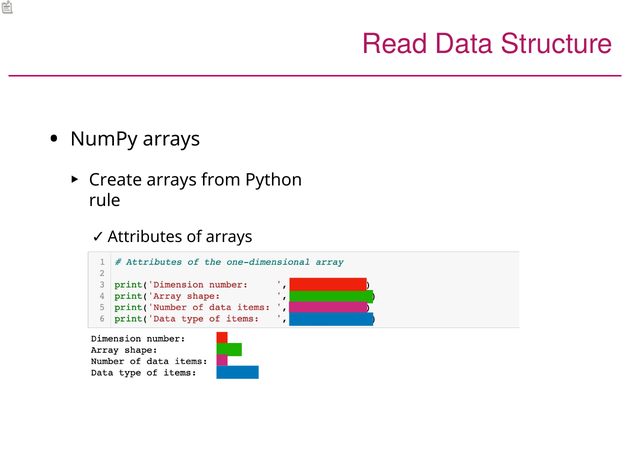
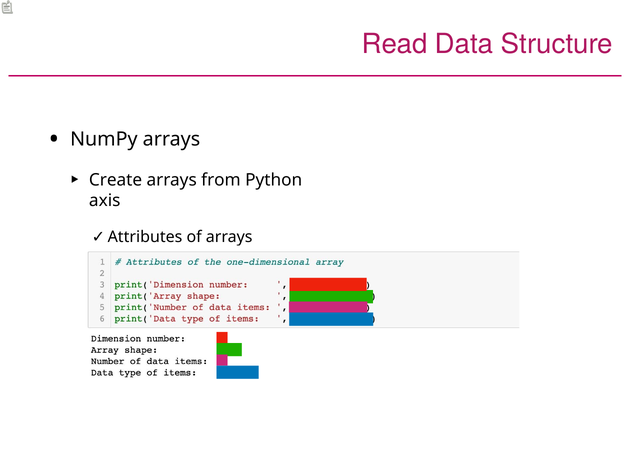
rule: rule -> axis
